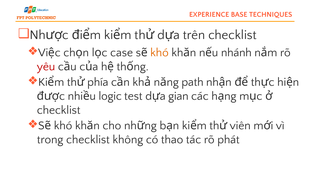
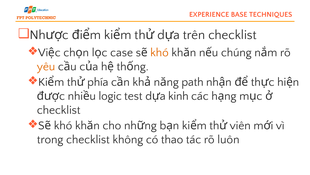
nhánh: nhánh -> chúng
yêu colour: red -> orange
gian: gian -> kinh
phát: phát -> luôn
